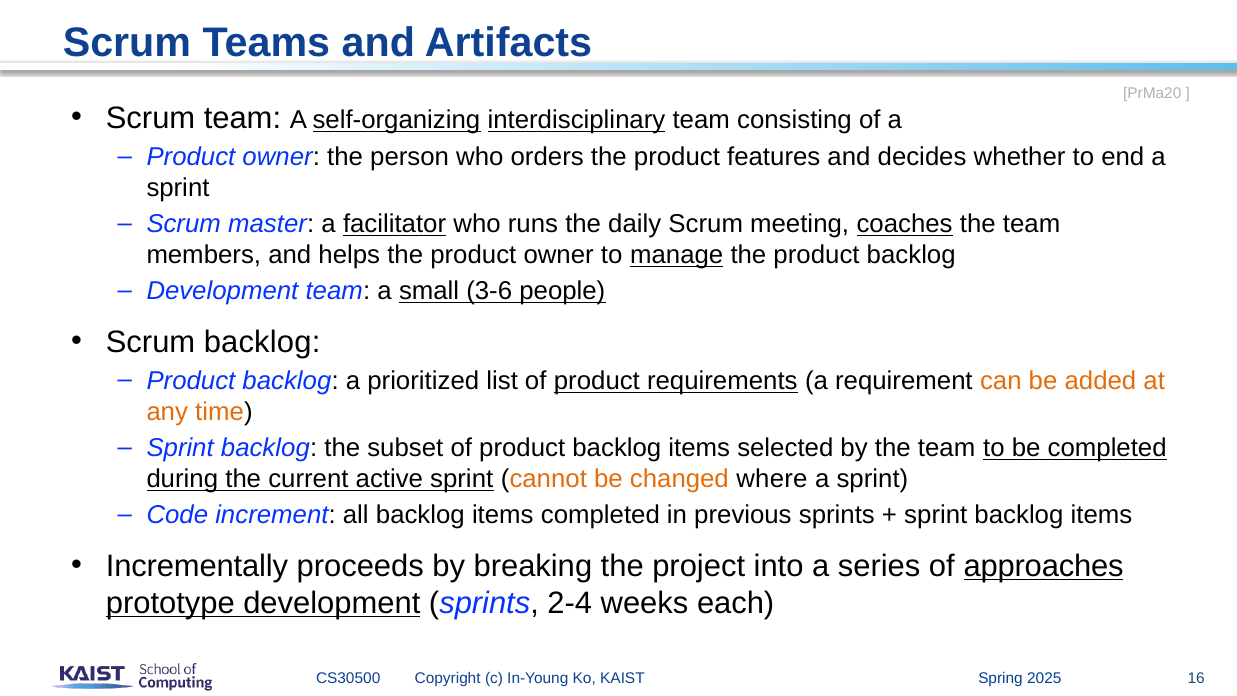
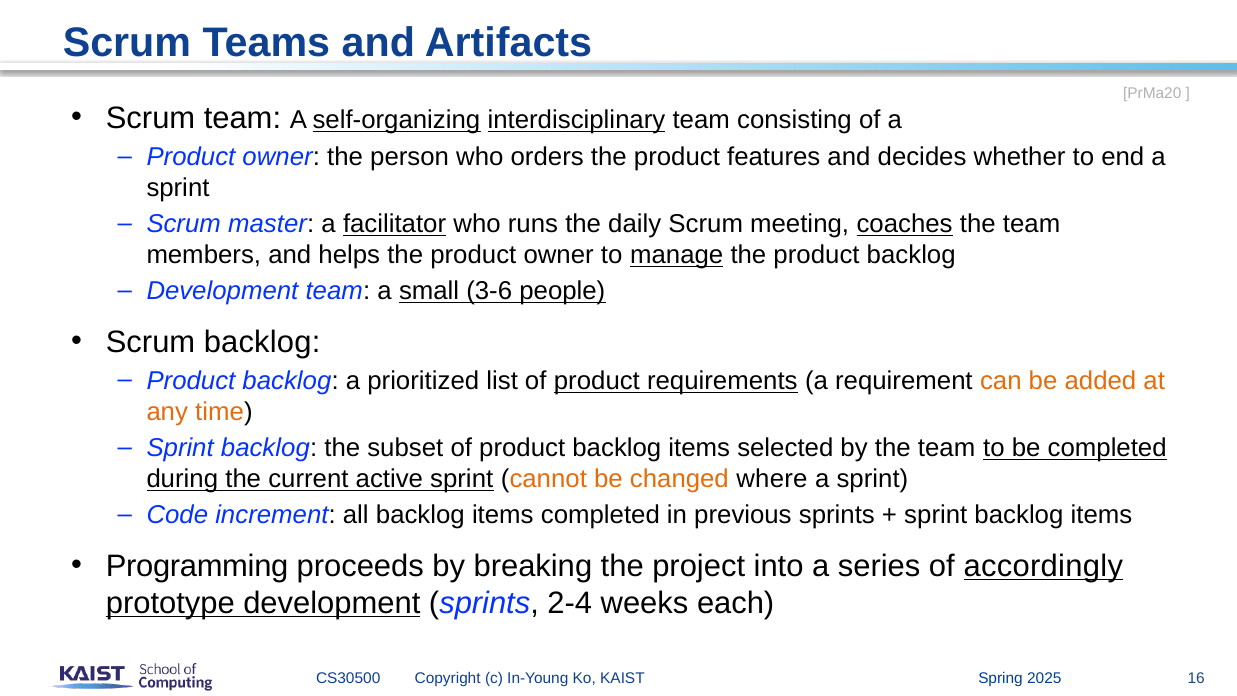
Incrementally: Incrementally -> Programming
approaches: approaches -> accordingly
